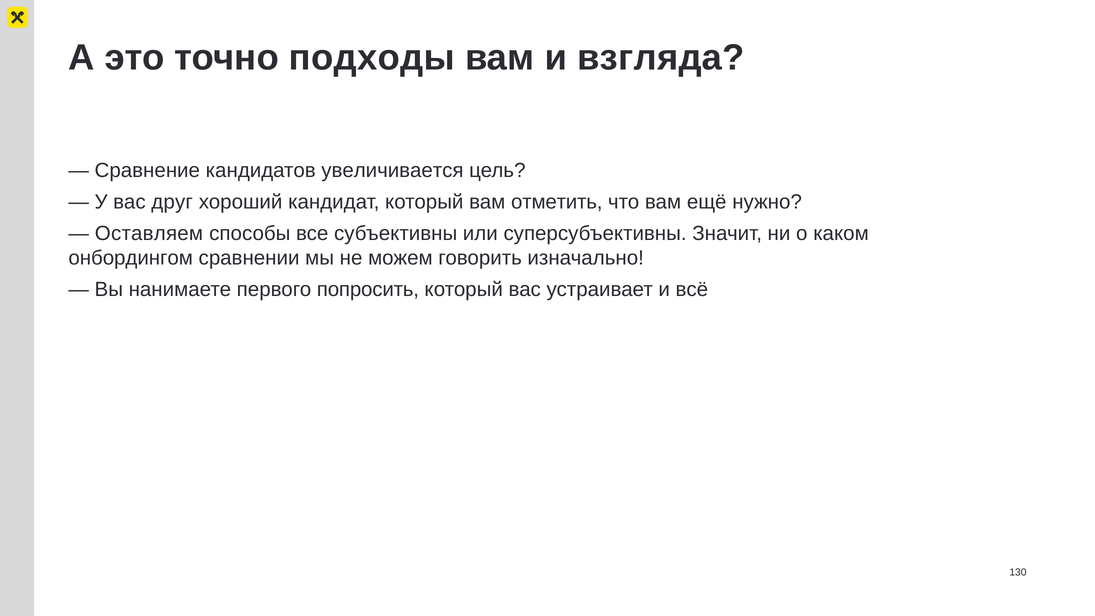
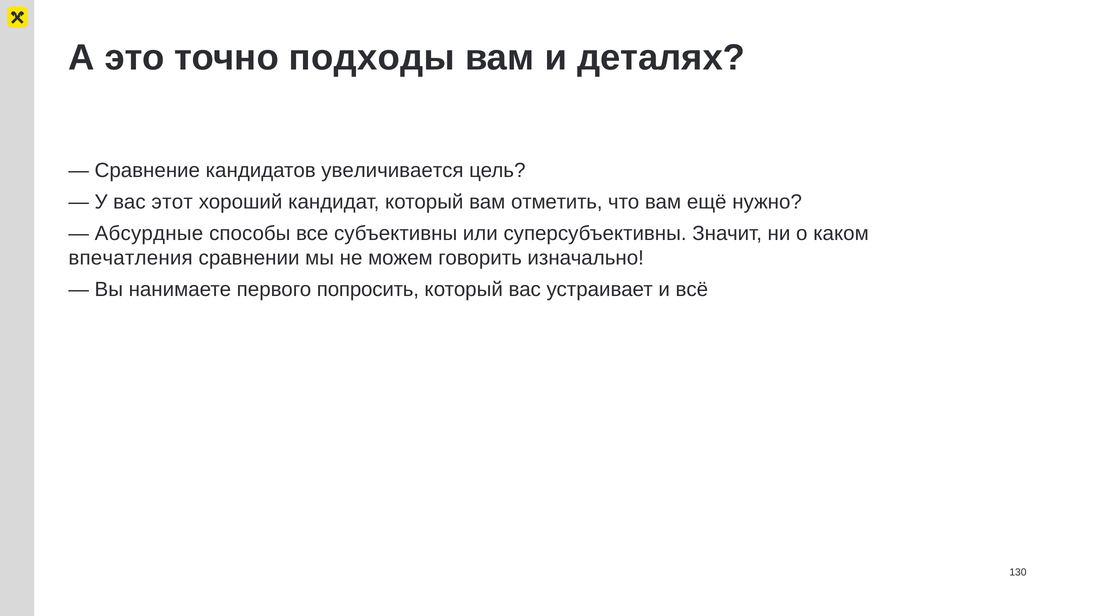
взгляда: взгляда -> деталях
друг: друг -> этот
Оставляем: Оставляем -> Абсурдные
онбордингом: онбордингом -> впечатления
